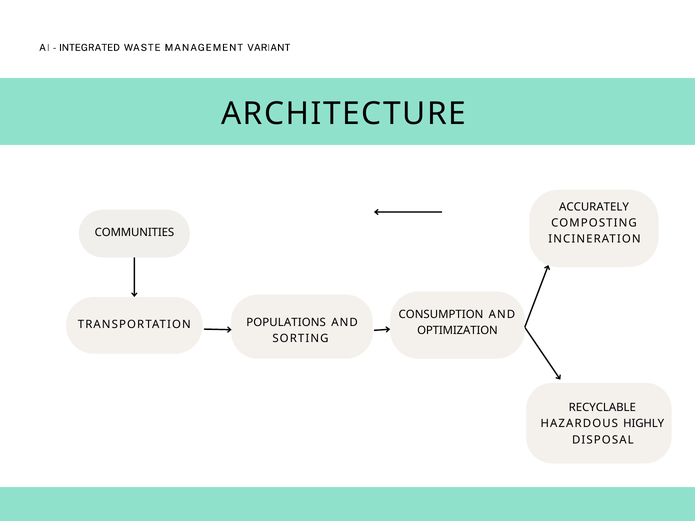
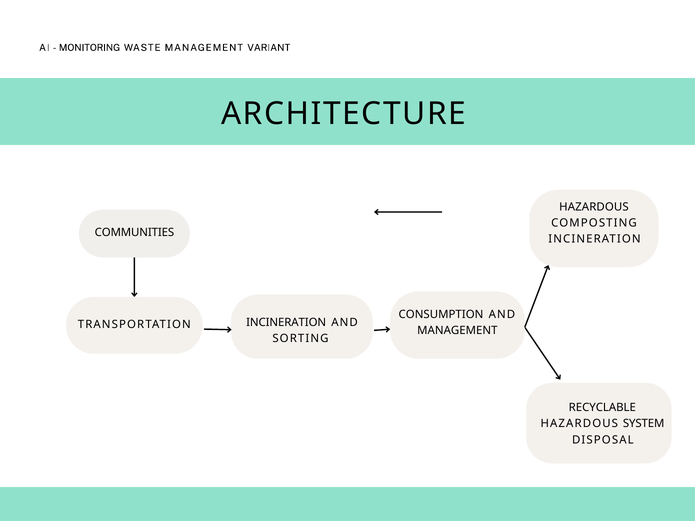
INTEGRATED: INTEGRATED -> MONITORING
ACCURATELY at (594, 207): ACCURATELY -> HAZARDOUS
TRANSPORTATION POPULATIONS: POPULATIONS -> INCINERATION
OPTIMIZATION at (457, 331): OPTIMIZATION -> MANAGEMENT
HIGHLY: HIGHLY -> SYSTEM
